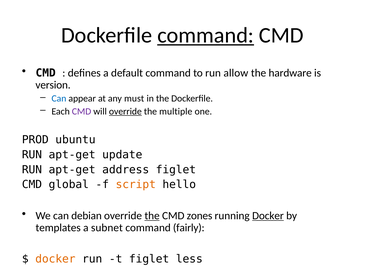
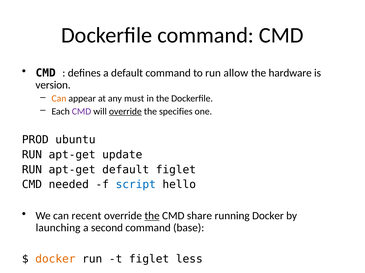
command at (206, 35) underline: present -> none
Can at (59, 99) colour: blue -> orange
multiple: multiple -> specifies
apt-get address: address -> default
global: global -> needed
script colour: orange -> blue
debian: debian -> recent
zones: zones -> share
Docker at (268, 216) underline: present -> none
templates: templates -> launching
subnet: subnet -> second
fairly: fairly -> base
